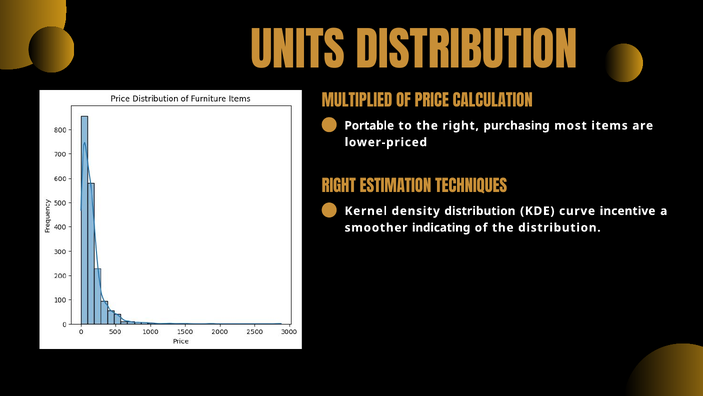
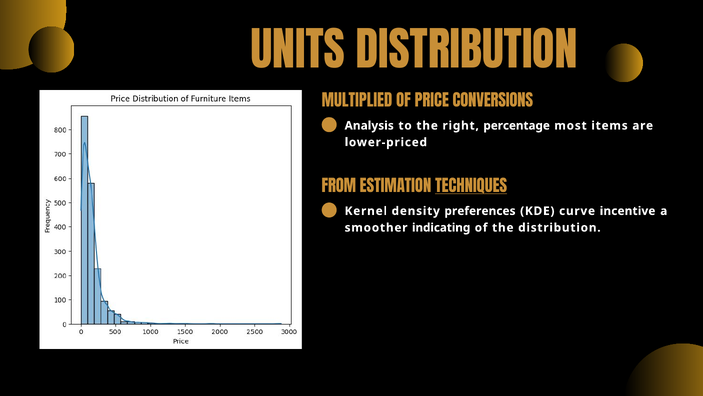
CALCULATION: CALCULATION -> CONVERSIONS
Portable: Portable -> Analysis
purchasing: purchasing -> percentage
RIGHT at (339, 186): RIGHT -> FROM
TECHNIQUES underline: none -> present
density distribution: distribution -> preferences
